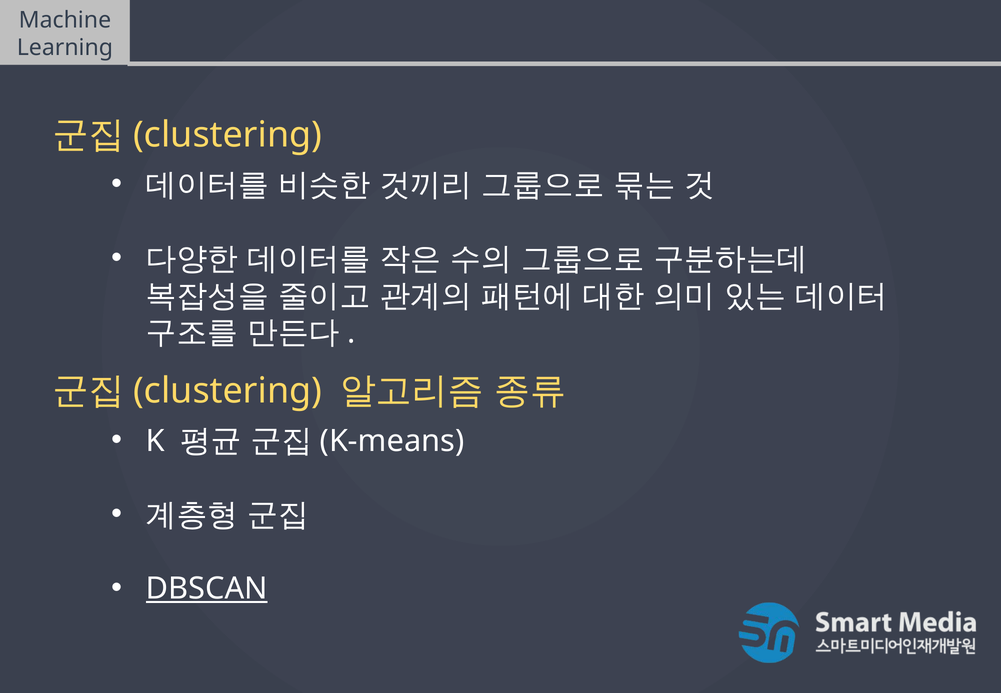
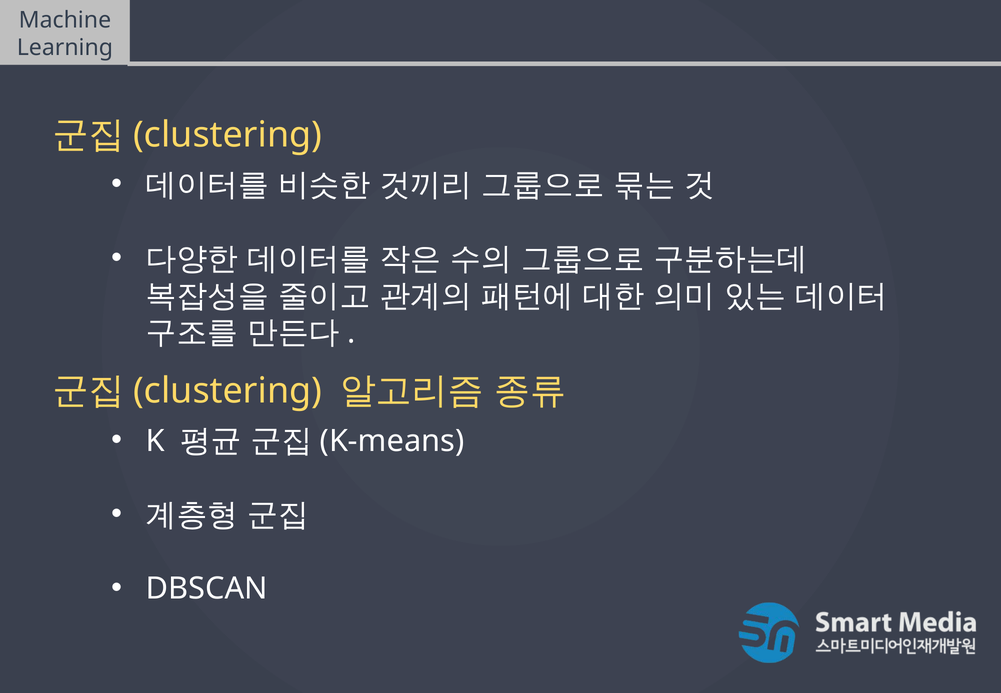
DBSCAN underline: present -> none
